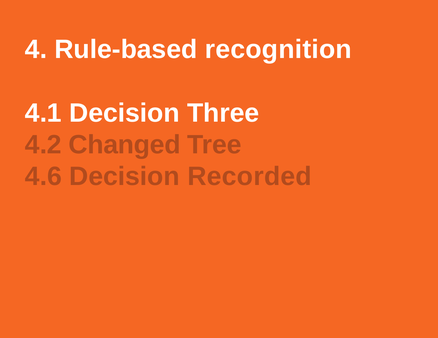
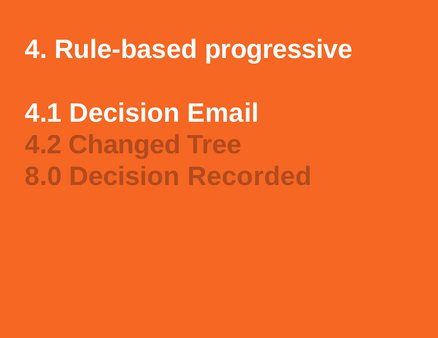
recognition: recognition -> progressive
Three: Three -> Email
4.6: 4.6 -> 8.0
